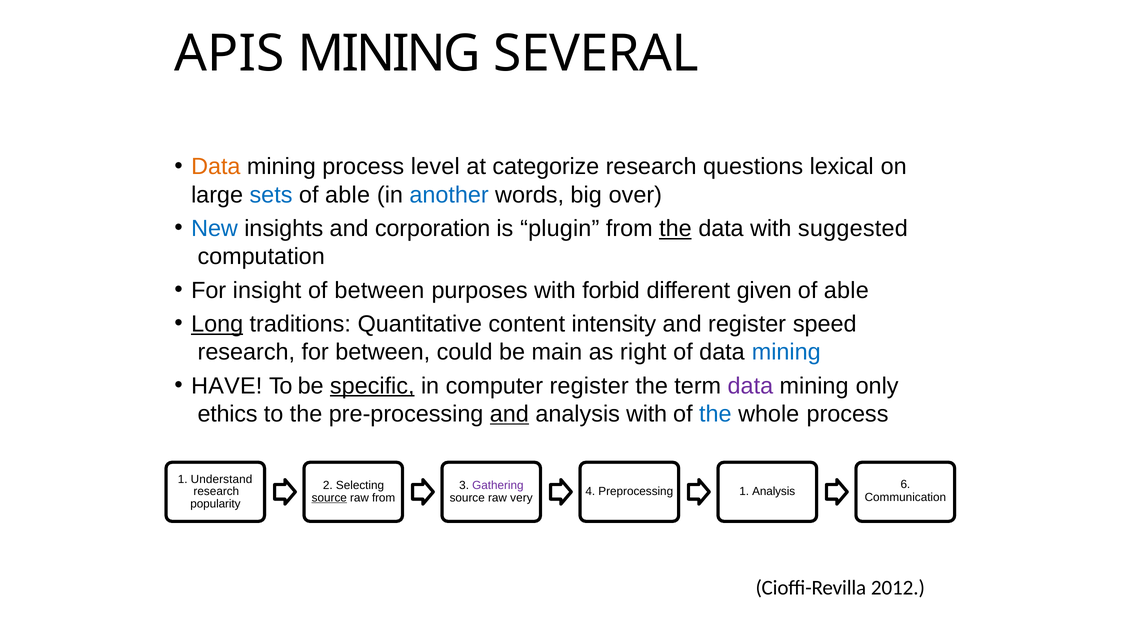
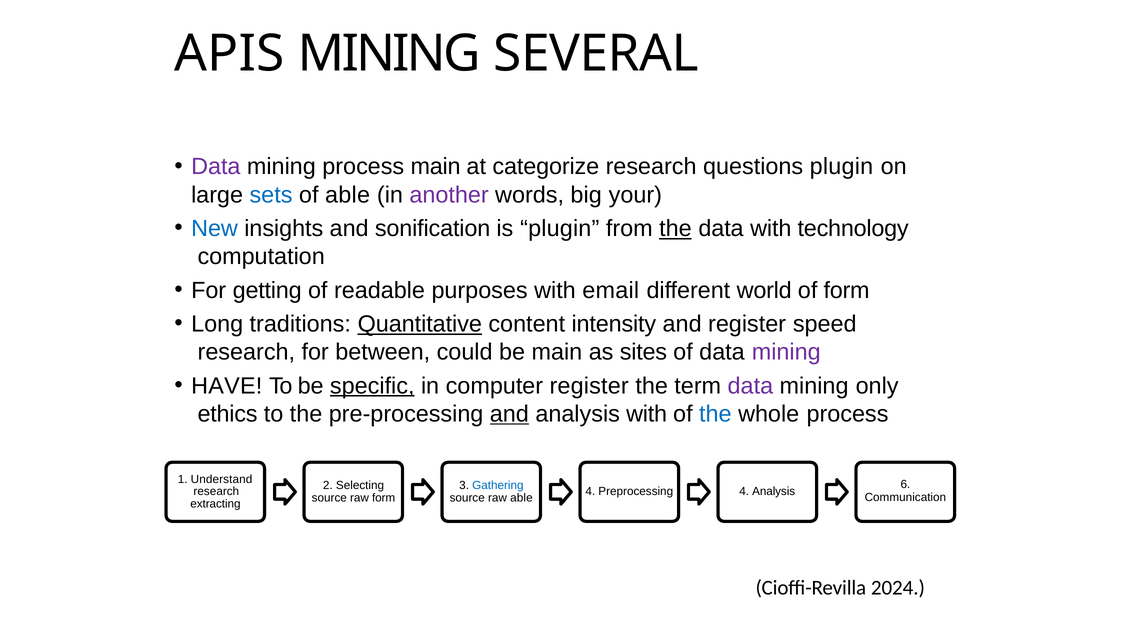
Data at (216, 167) colour: orange -> purple
process level: level -> main
questions lexical: lexical -> plugin
another colour: blue -> purple
over: over -> your
corporation: corporation -> sonification
suggested: suggested -> technology
insight: insight -> getting
of between: between -> readable
forbid: forbid -> email
given: given -> world
able at (846, 290): able -> form
Long underline: present -> none
Quantitative underline: none -> present
right: right -> sites
mining at (786, 352) colour: blue -> purple
Gathering colour: purple -> blue
Preprocessing 1: 1 -> 4
source at (329, 498) underline: present -> none
raw from: from -> form
raw very: very -> able
popularity: popularity -> extracting
2012: 2012 -> 2024
